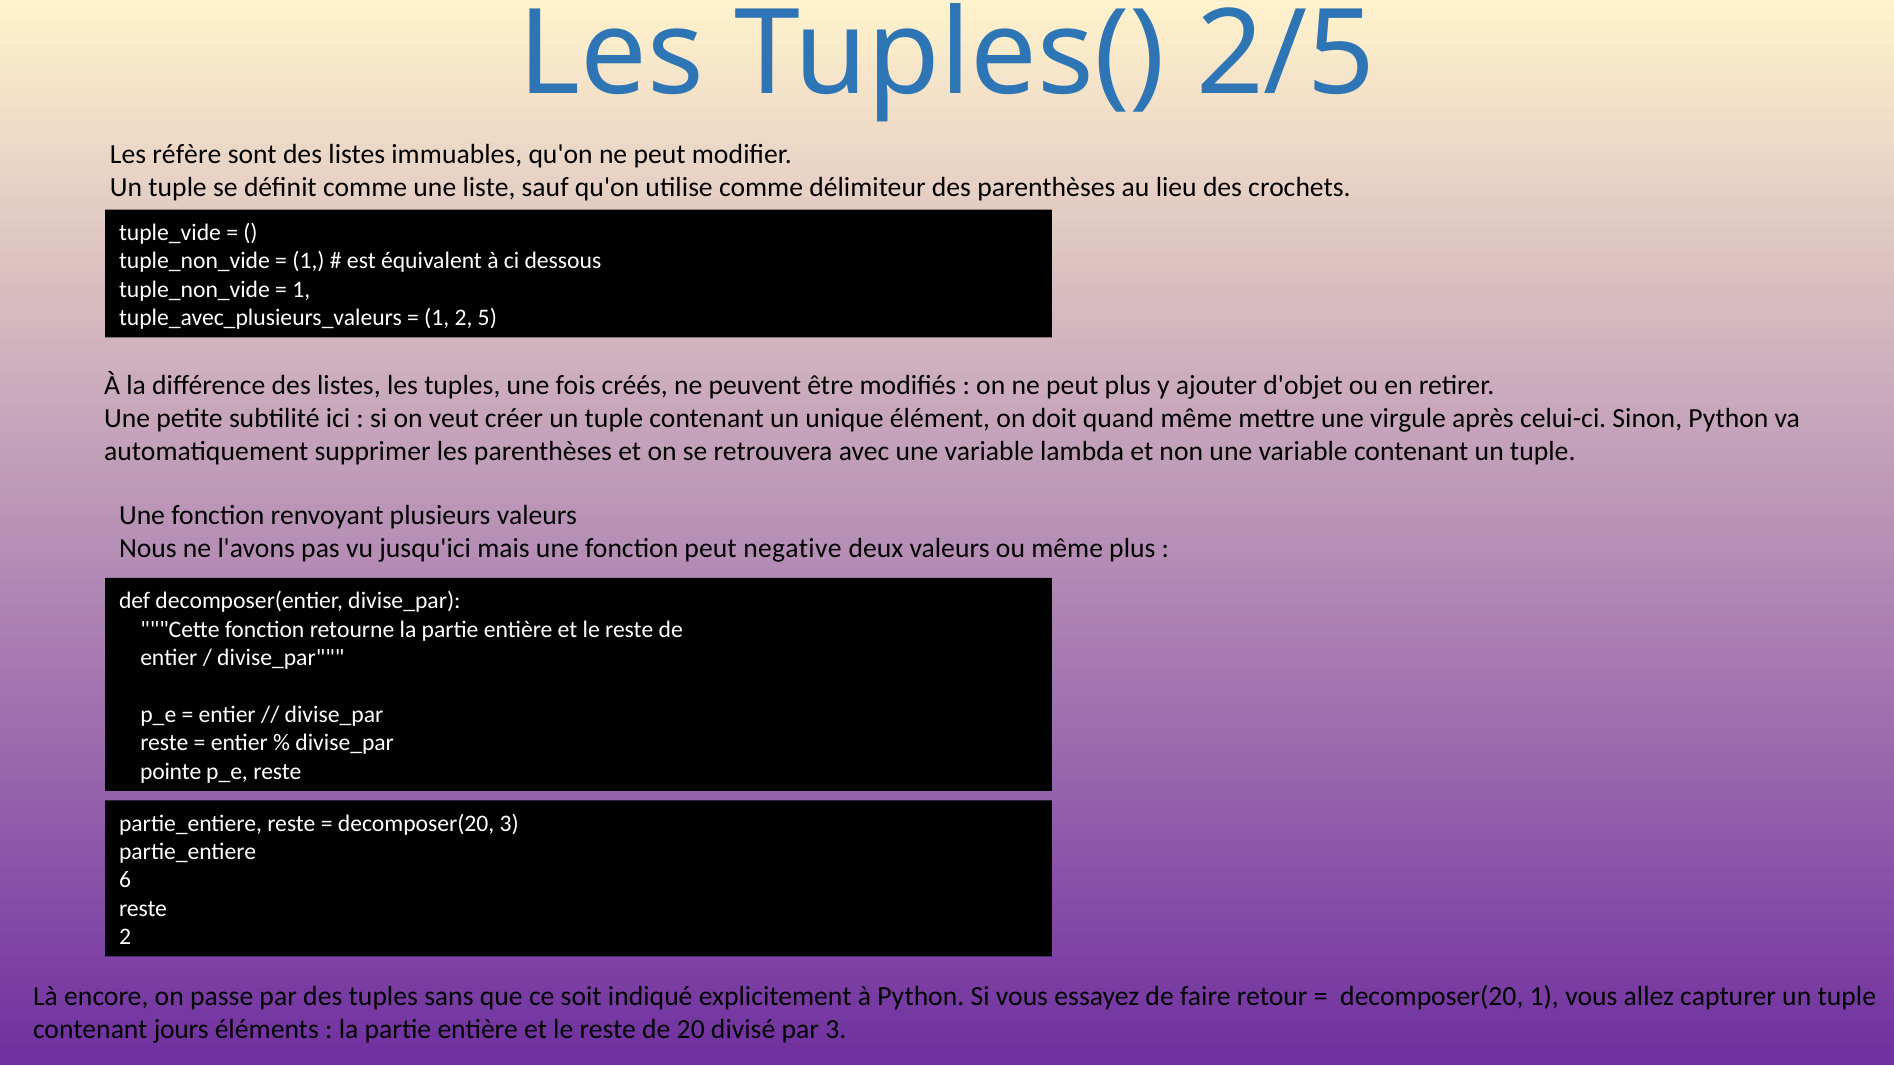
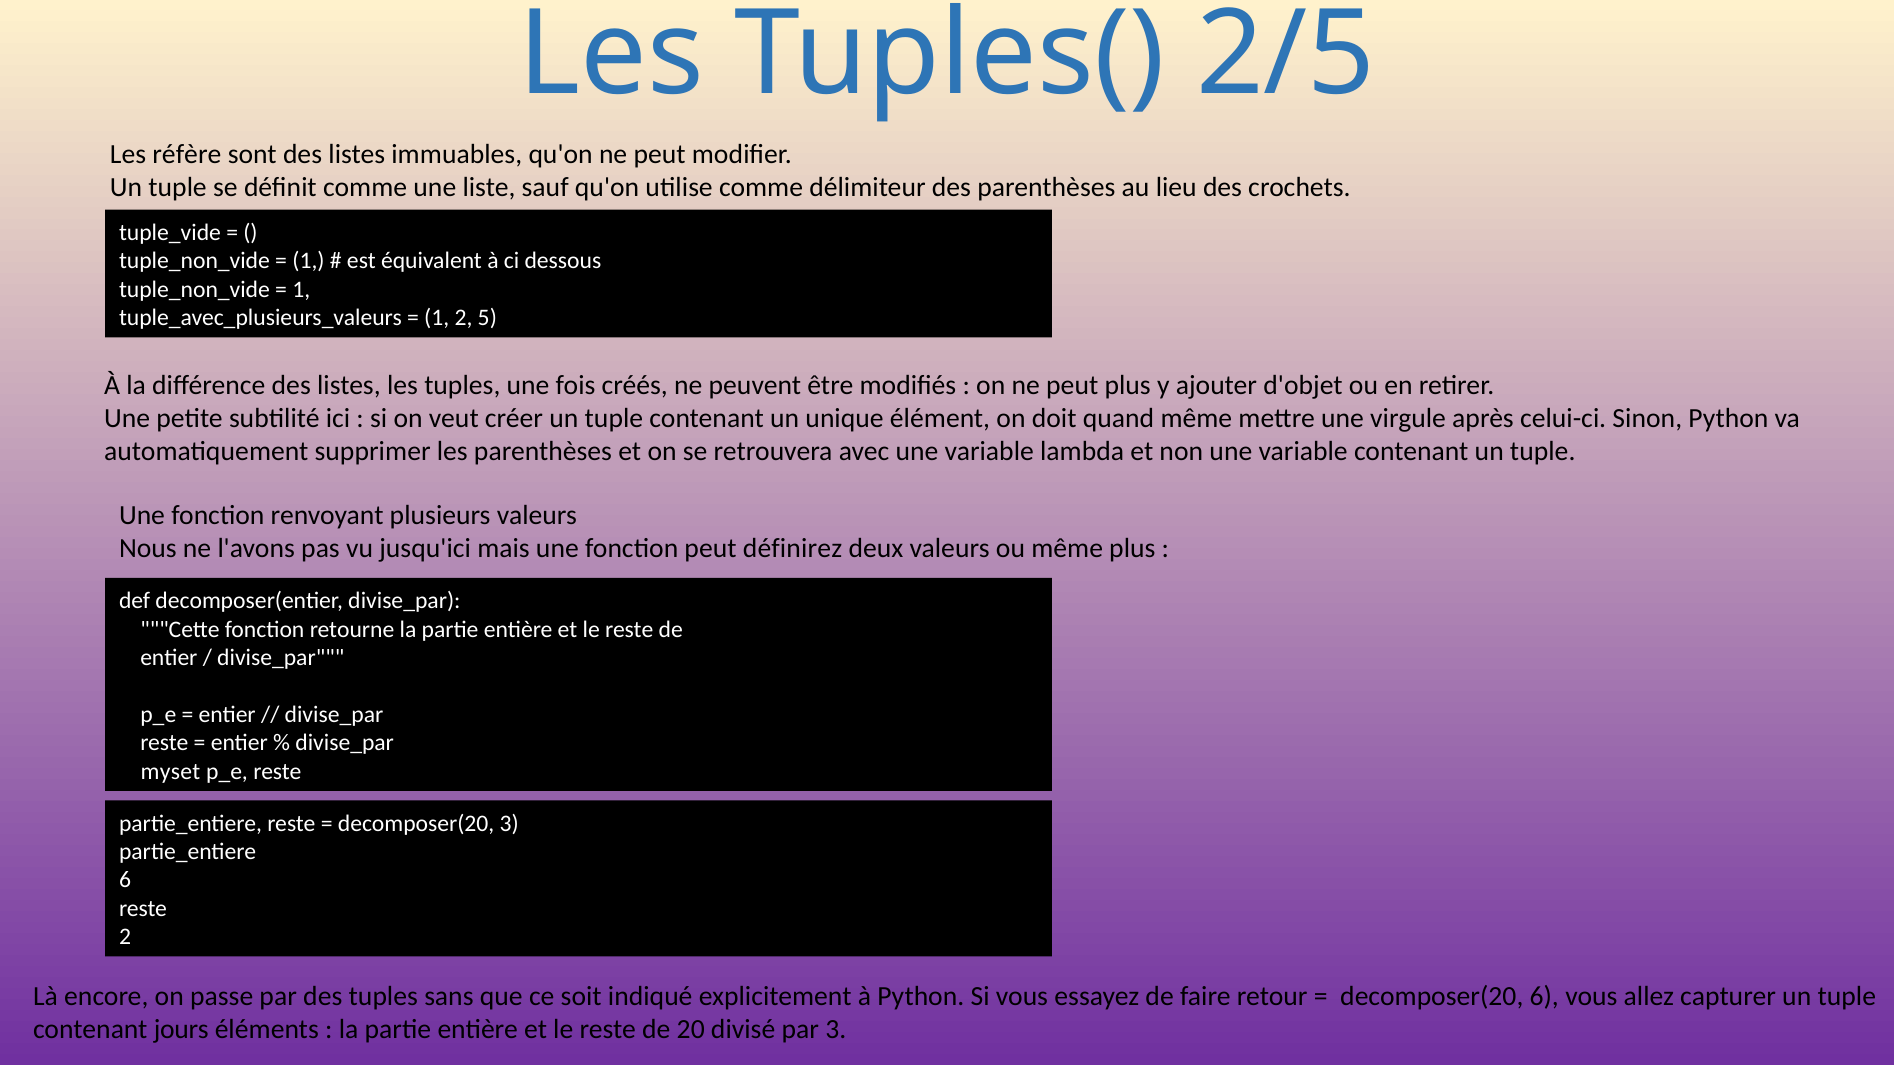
negative: negative -> définirez
pointe: pointe -> myset
decomposer(20 1: 1 -> 6
